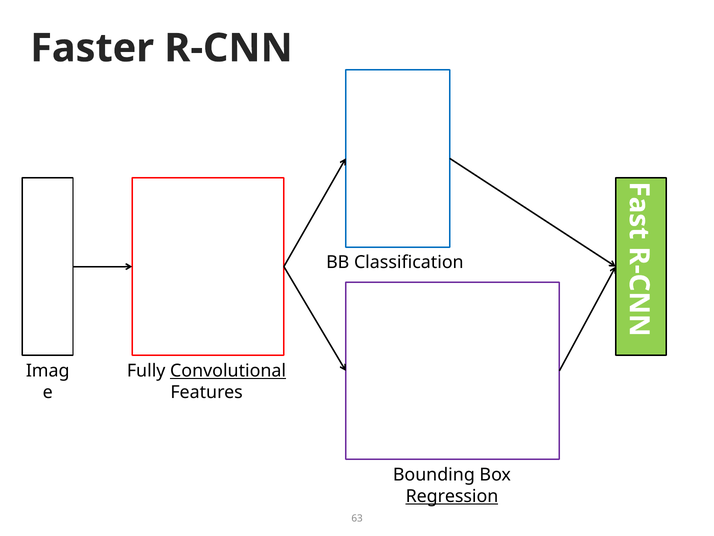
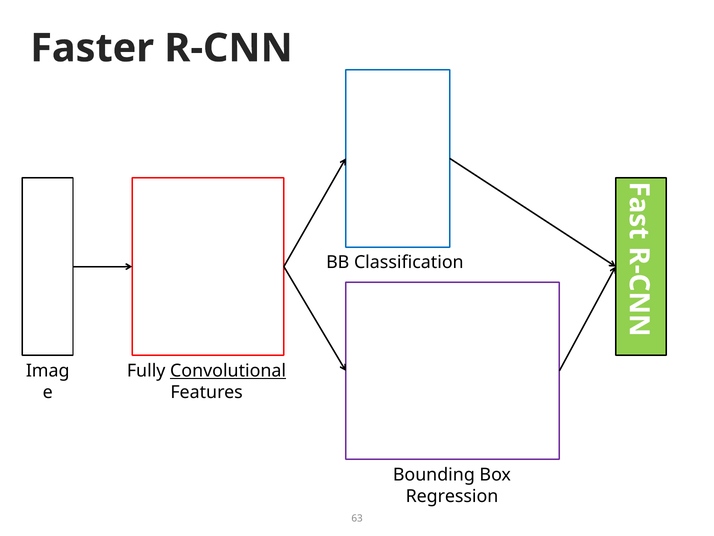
Regression underline: present -> none
